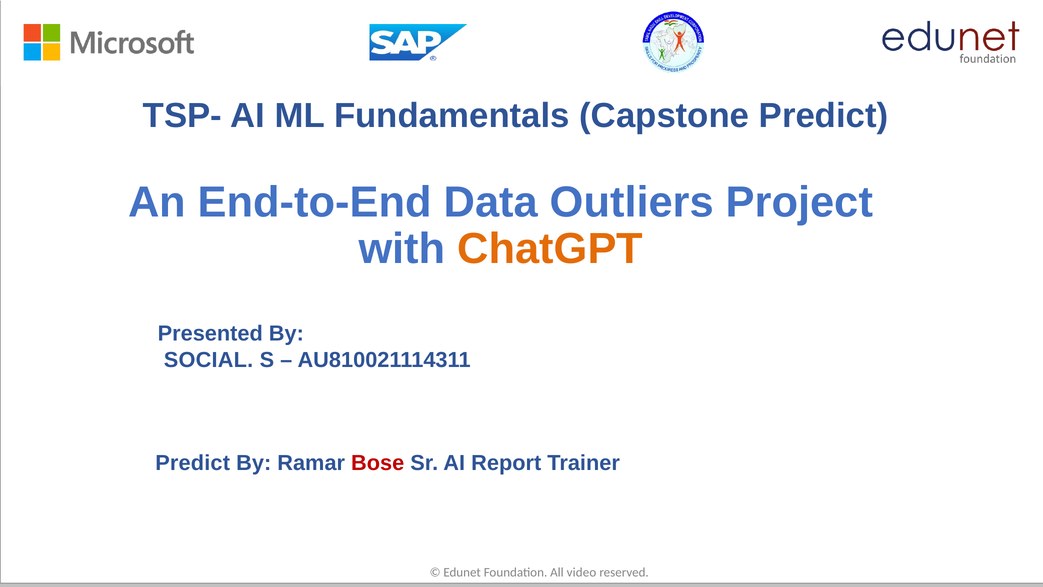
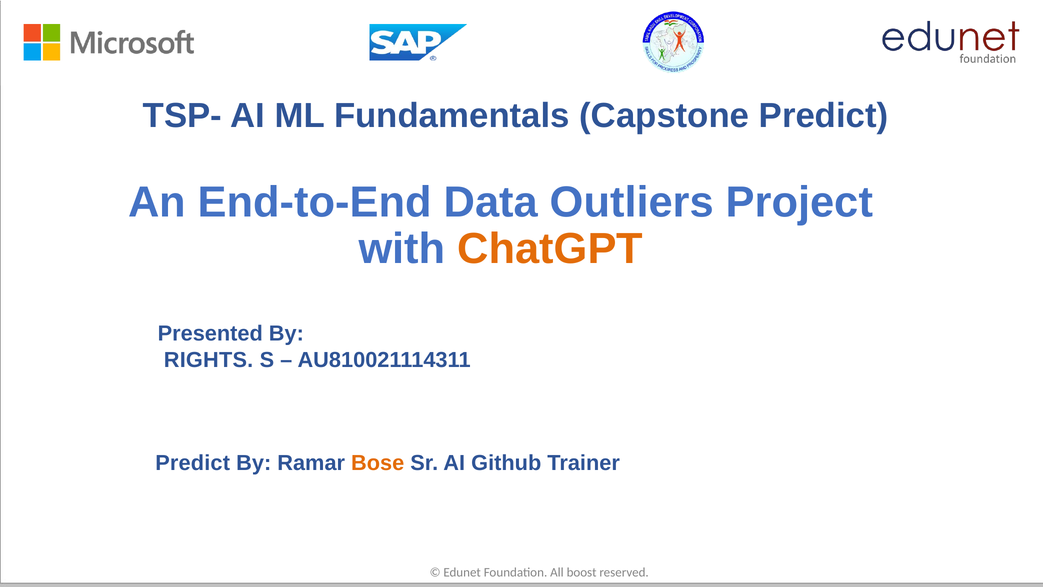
SOCIAL: SOCIAL -> RIGHTS
Bose colour: red -> orange
Report: Report -> Github
video: video -> boost
